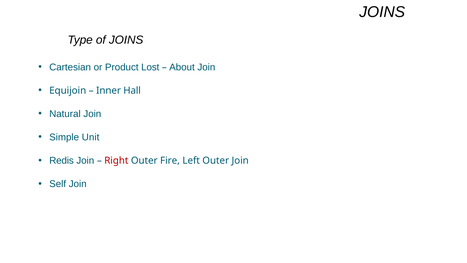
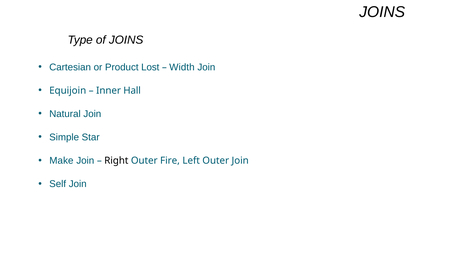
About: About -> Width
Unit: Unit -> Star
Redis: Redis -> Make
Right colour: red -> black
